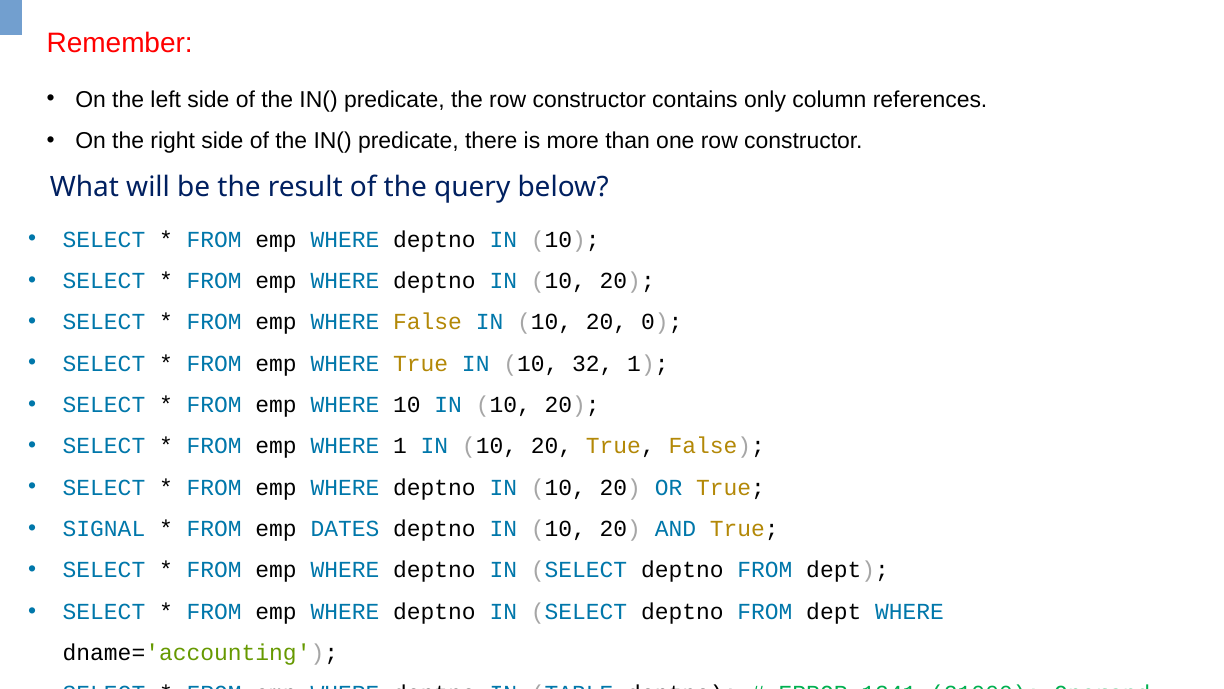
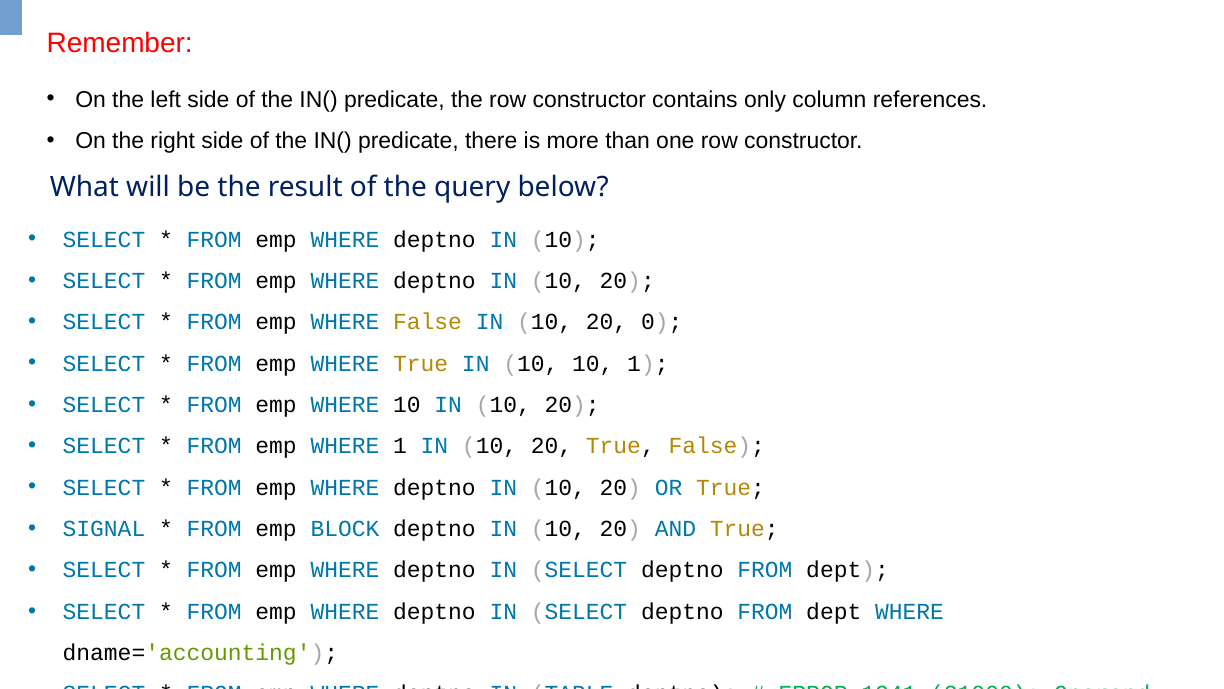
10 32: 32 -> 10
DATES: DATES -> BLOCK
